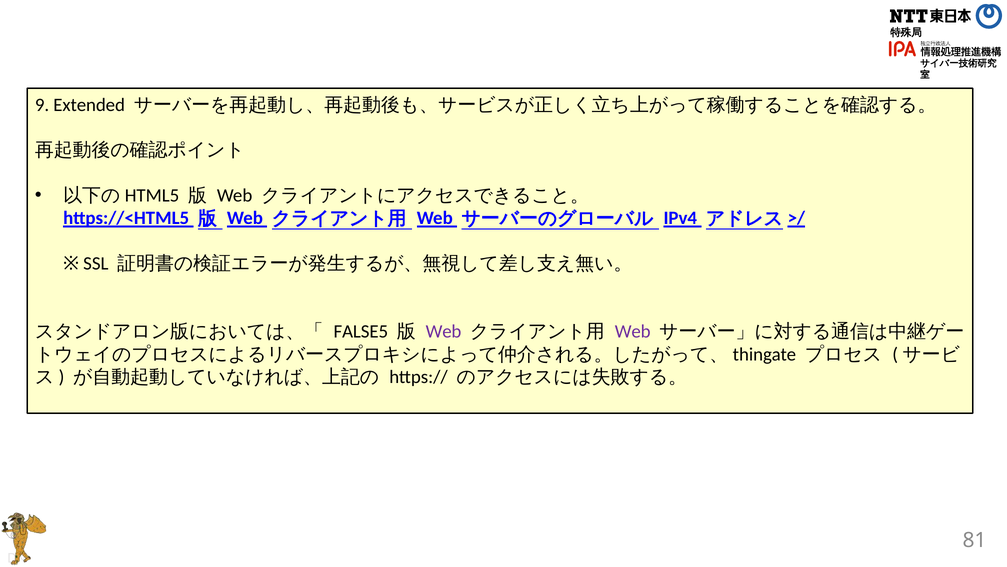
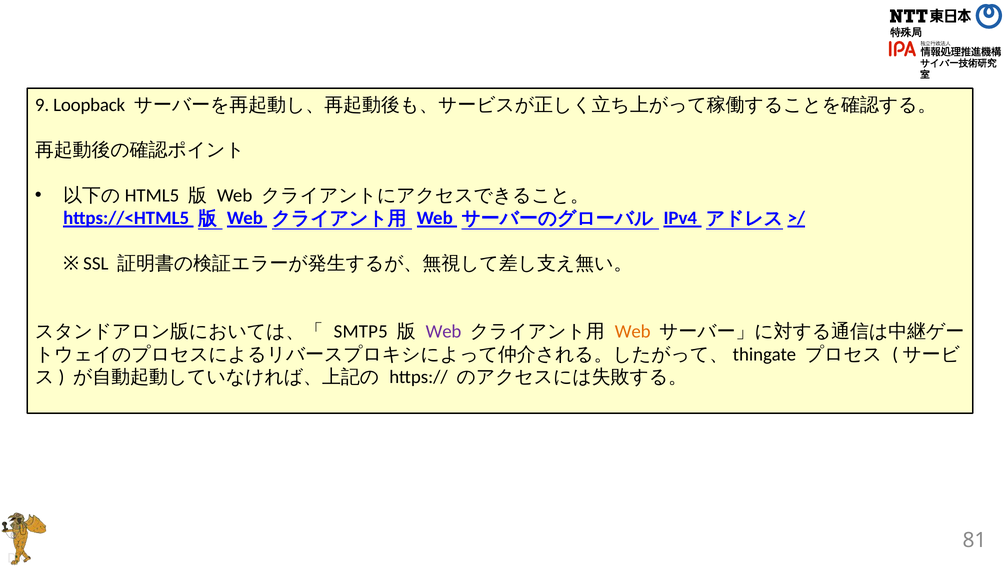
Extended: Extended -> Loopback
FALSE5: FALSE5 -> SMTP5
Web at (633, 331) colour: purple -> orange
